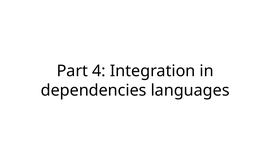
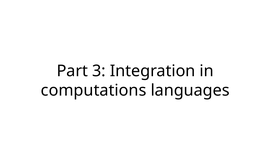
4: 4 -> 3
dependencies: dependencies -> computations
